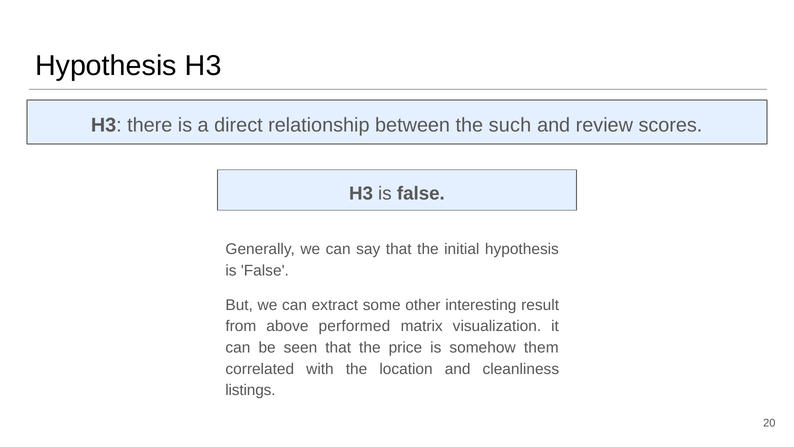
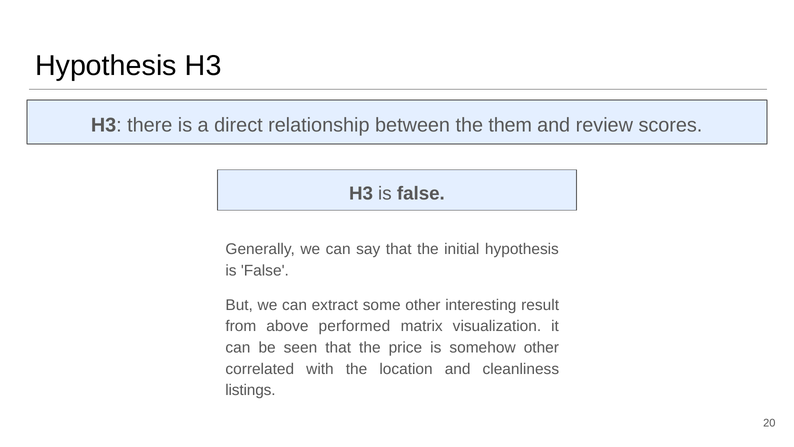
such: such -> them
somehow them: them -> other
